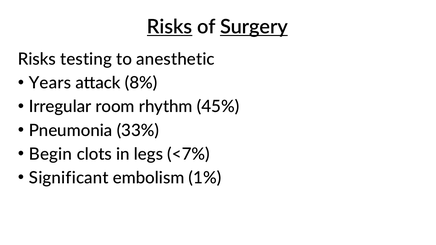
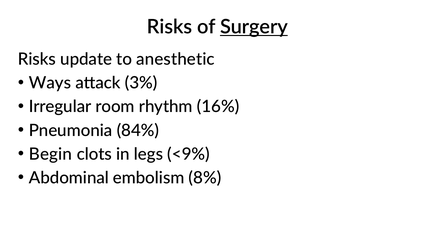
Risks at (170, 27) underline: present -> none
testing: testing -> update
Years: Years -> Ways
8%: 8% -> 3%
45%: 45% -> 16%
33%: 33% -> 84%
<7%: <7% -> <9%
Significant: Significant -> Abdominal
1%: 1% -> 8%
